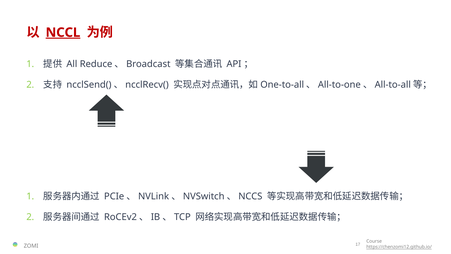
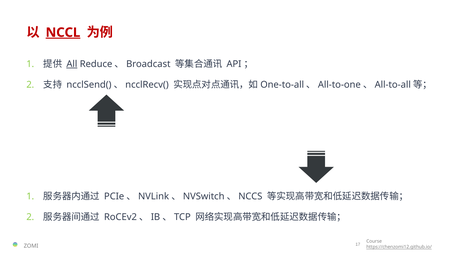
All underline: none -> present
